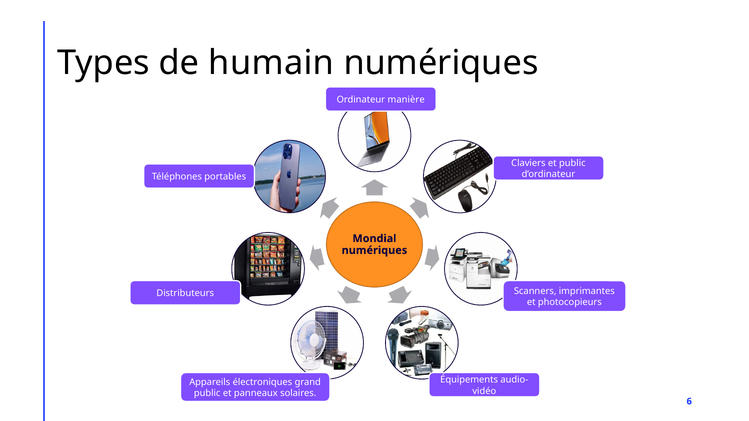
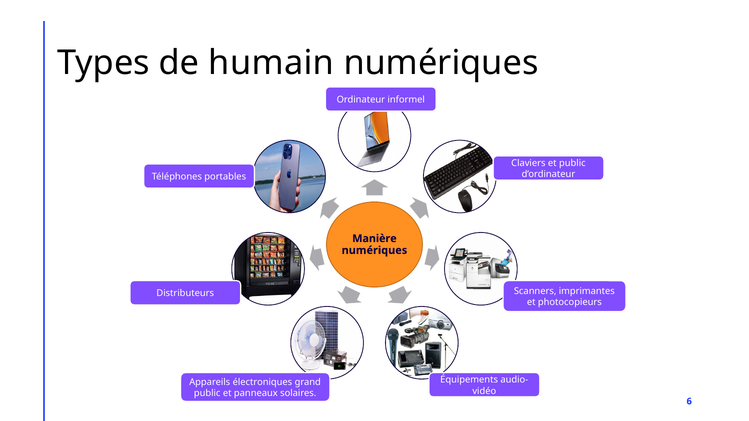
manière: manière -> informel
Mondial: Mondial -> Manière
